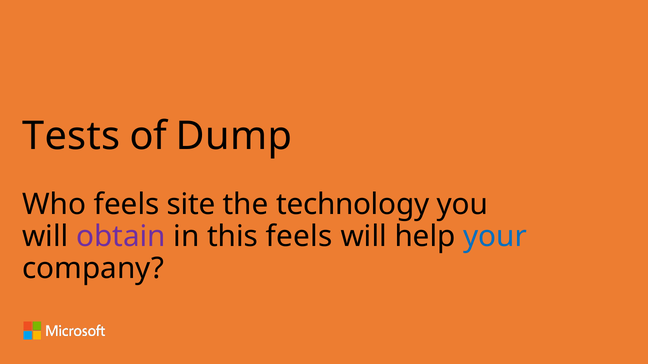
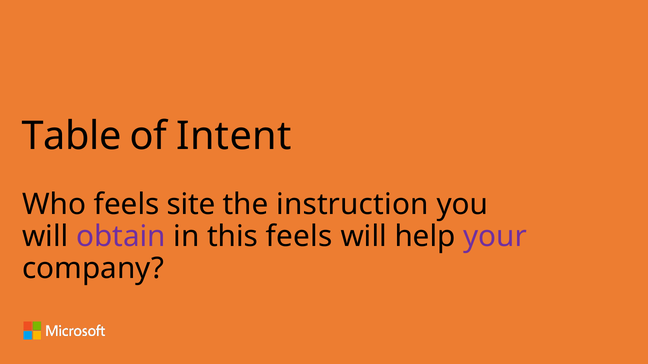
Tests: Tests -> Table
Dump: Dump -> Intent
technology: technology -> instruction
your colour: blue -> purple
